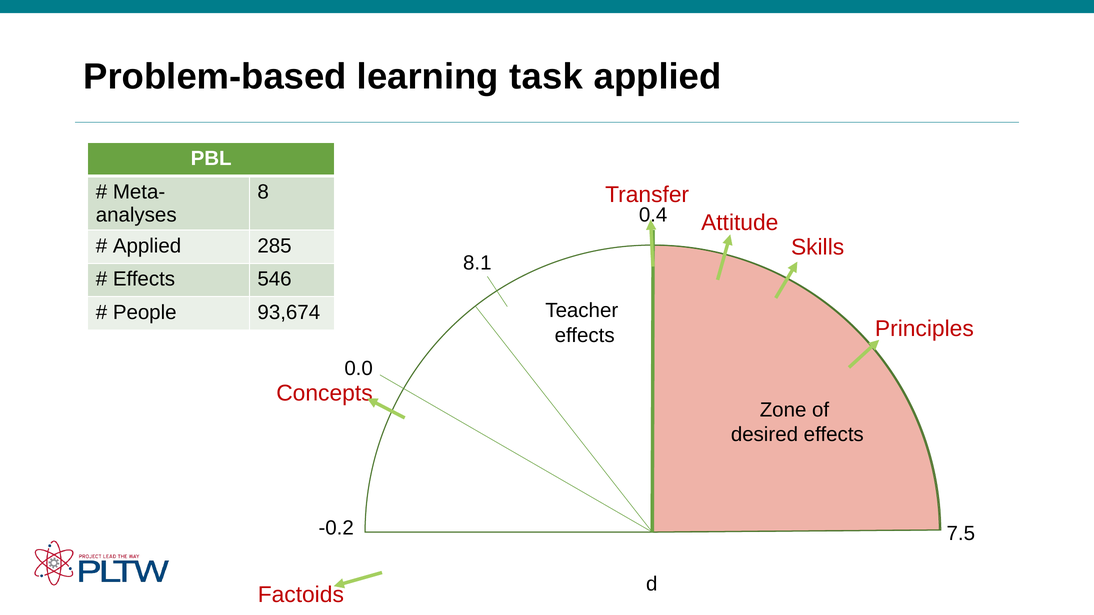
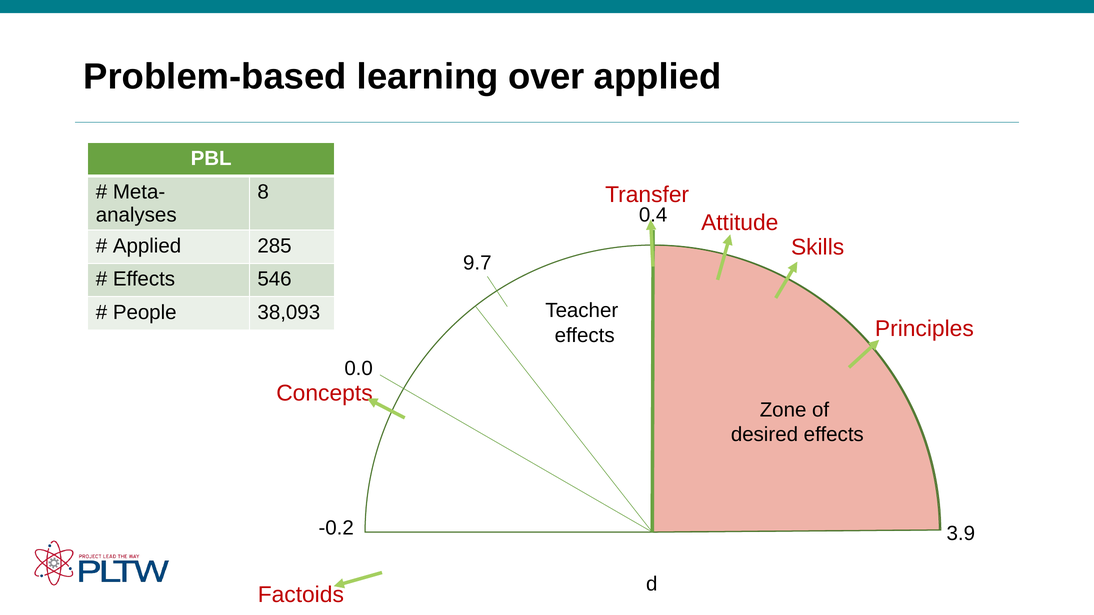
task: task -> over
8.1: 8.1 -> 9.7
93,674: 93,674 -> 38,093
7.5: 7.5 -> 3.9
